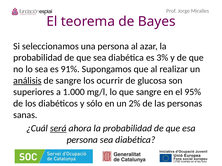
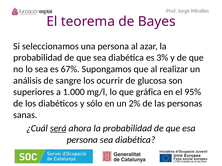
91%: 91% -> 67%
análisis underline: present -> none
que sangre: sangre -> gráfica
